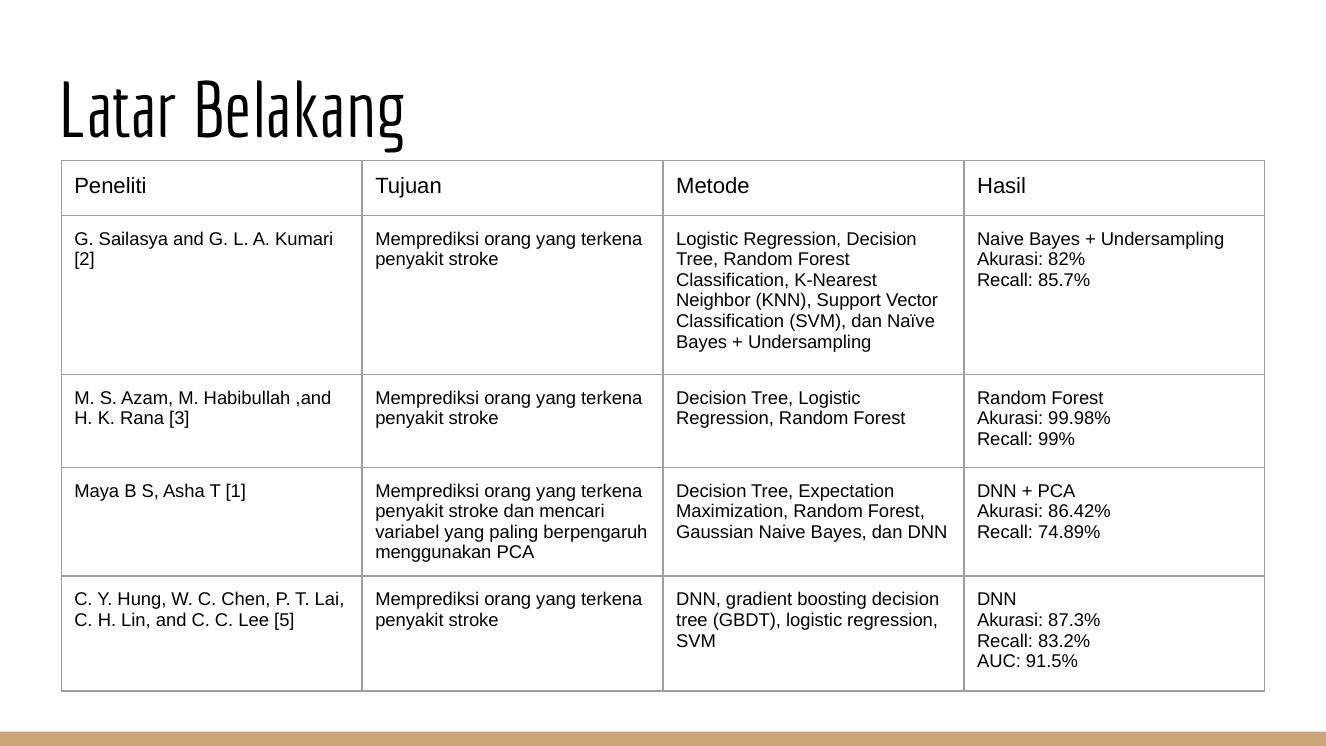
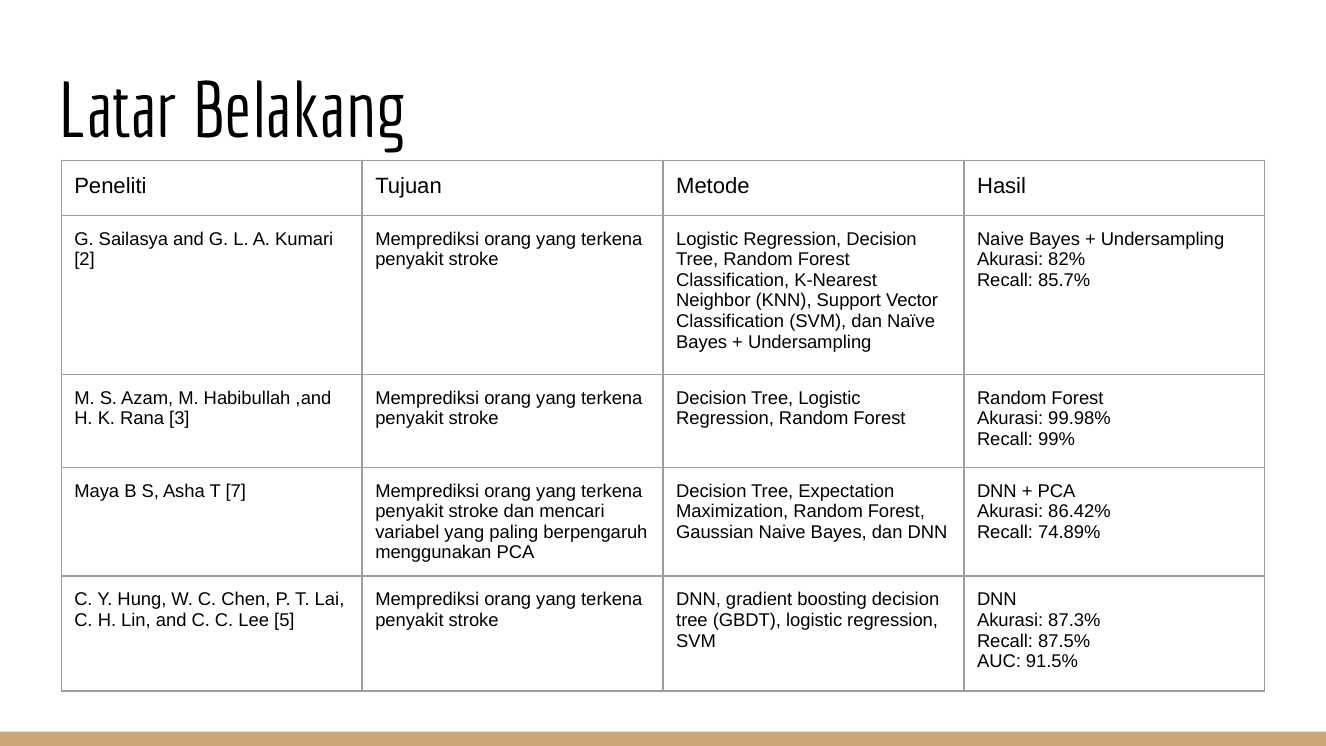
1: 1 -> 7
83.2%: 83.2% -> 87.5%
